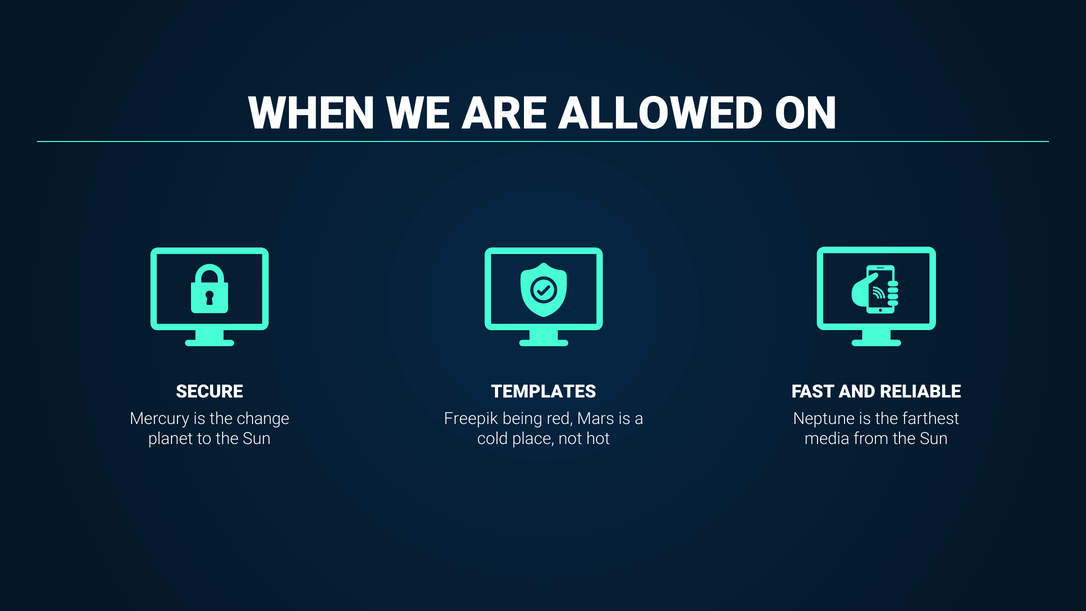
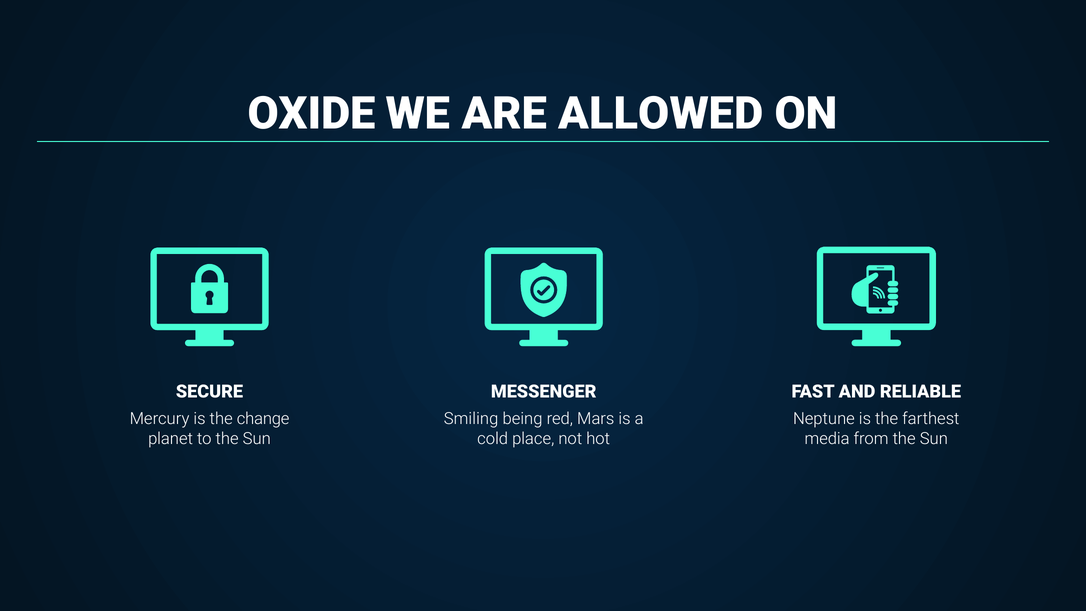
WHEN: WHEN -> OXIDE
TEMPLATES: TEMPLATES -> MESSENGER
Freepik: Freepik -> Smiling
